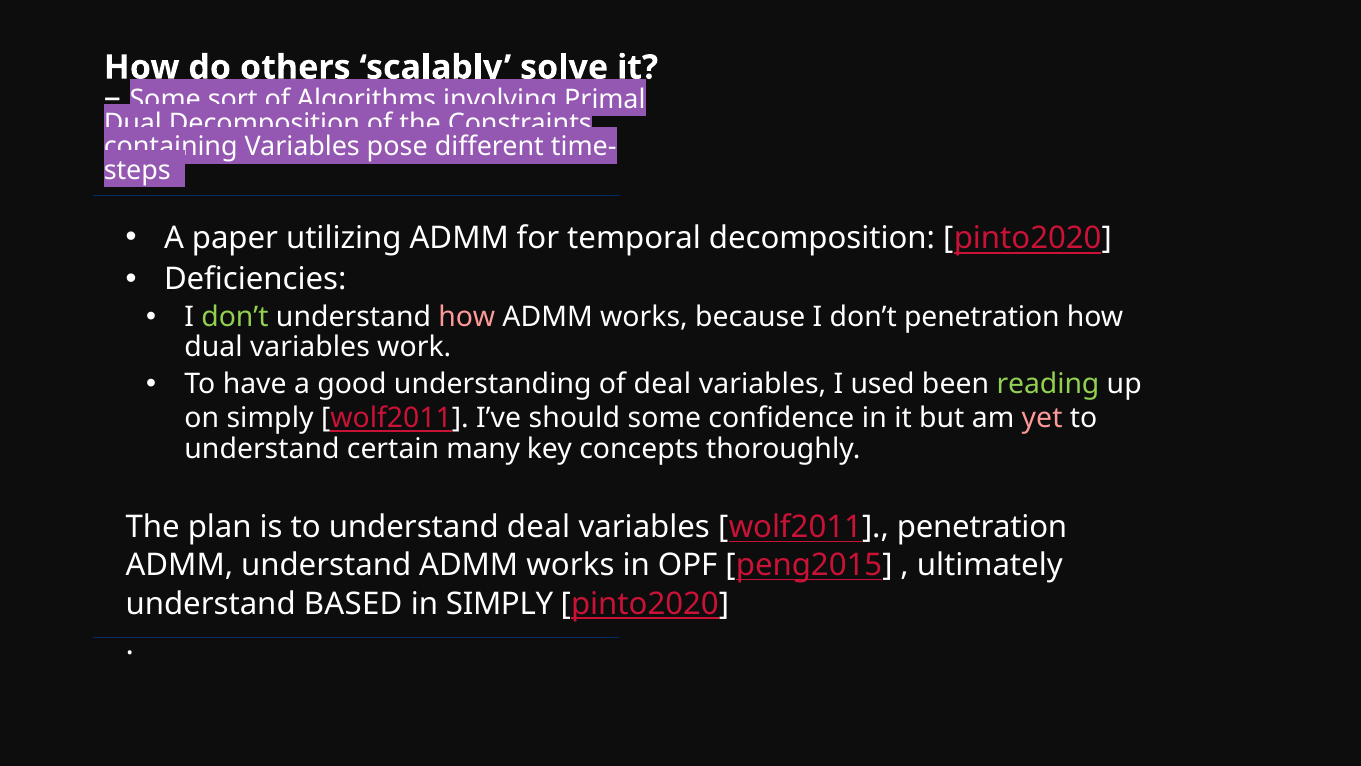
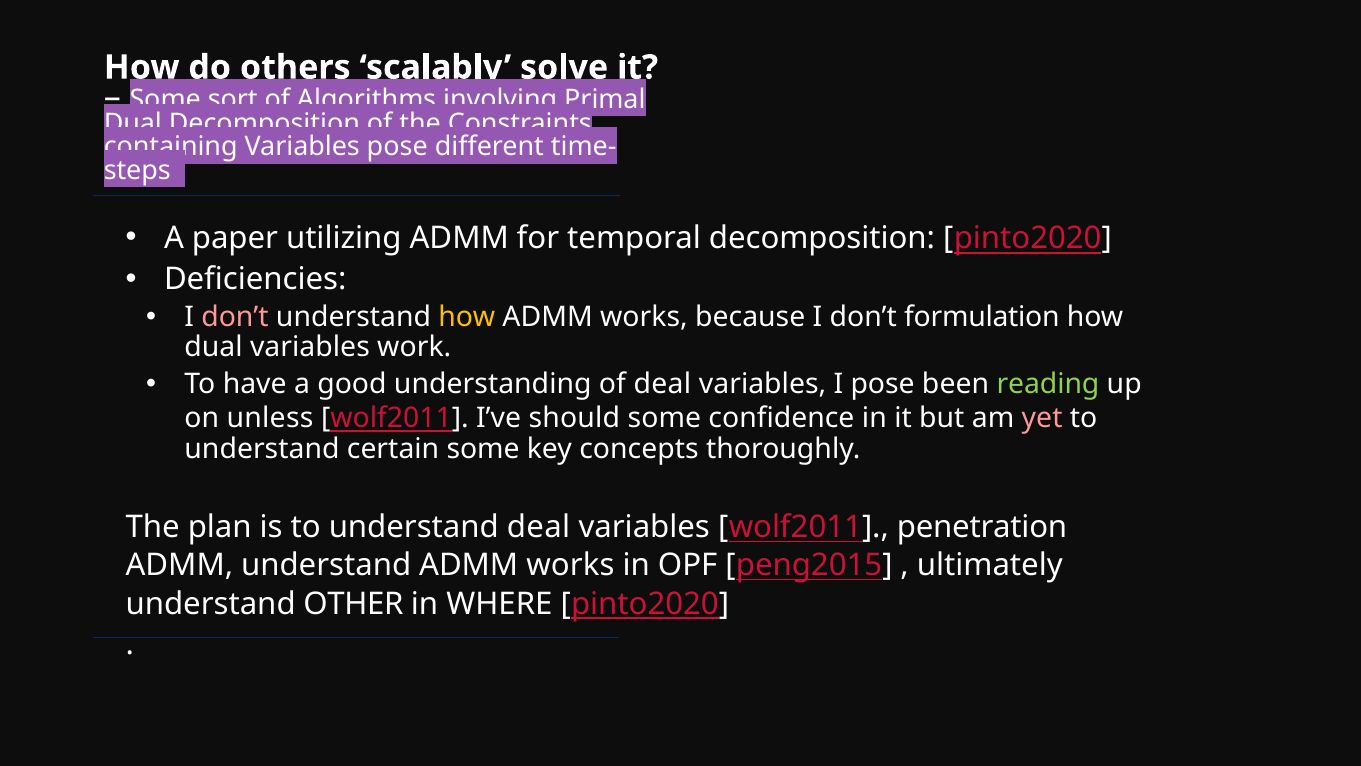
don’t at (235, 317) colour: light green -> pink
how at (467, 317) colour: pink -> yellow
don’t penetration: penetration -> formulation
I used: used -> pose
on simply: simply -> unless
certain many: many -> some
BASED: BASED -> OTHER
in SIMPLY: SIMPLY -> WHERE
